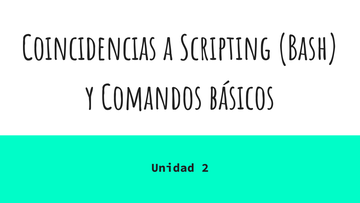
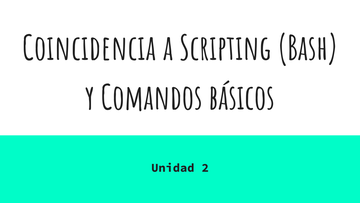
Coincidencias: Coincidencias -> Coincidencia
